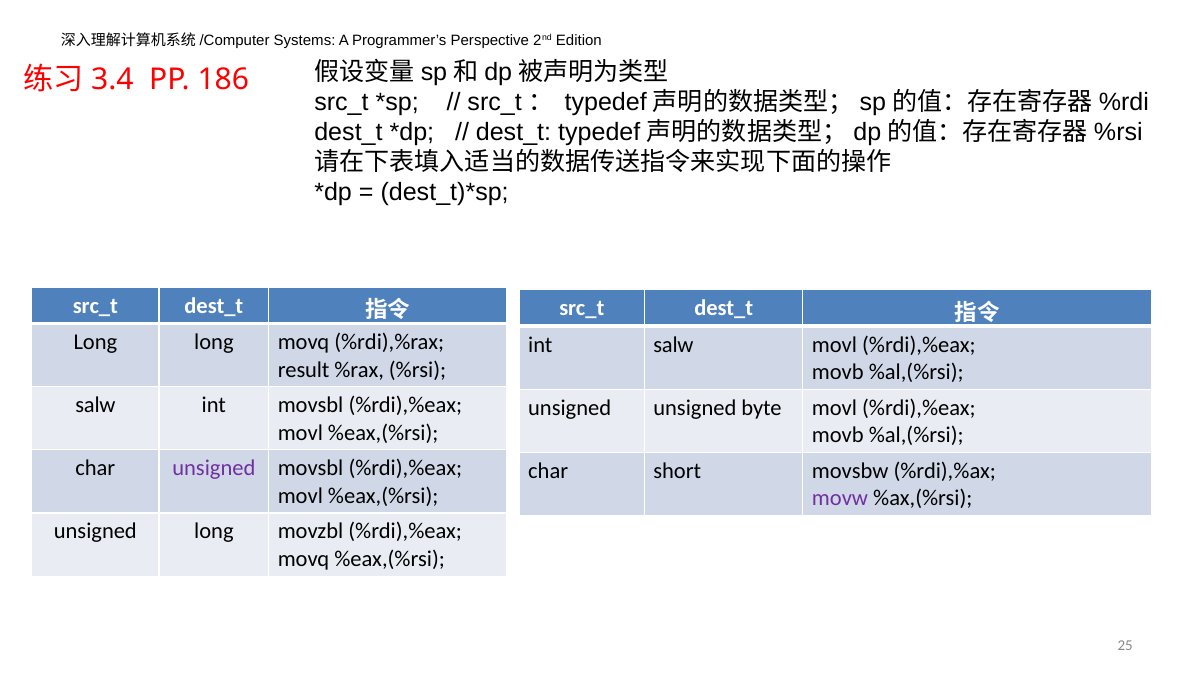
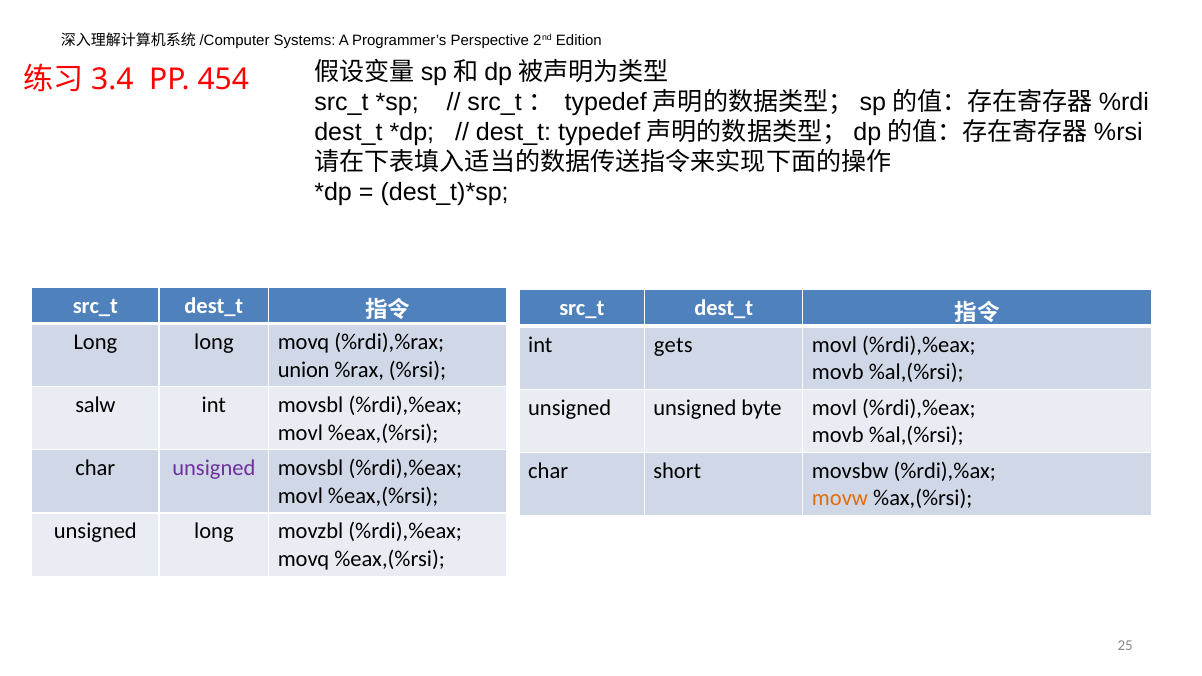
186: 186 -> 454
int salw: salw -> gets
result: result -> union
movw colour: purple -> orange
